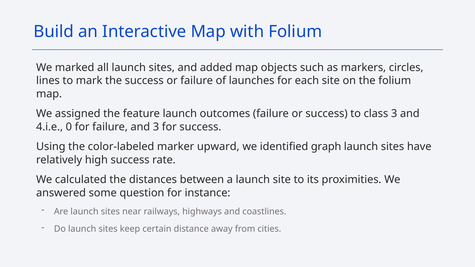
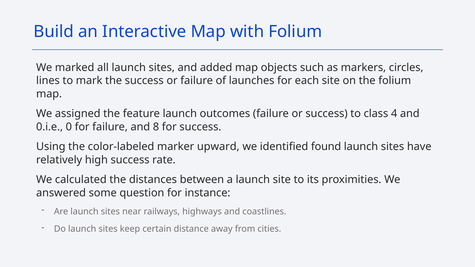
class 3: 3 -> 4
4.i.e: 4.i.e -> 0.i.e
and 3: 3 -> 8
graph: graph -> found
